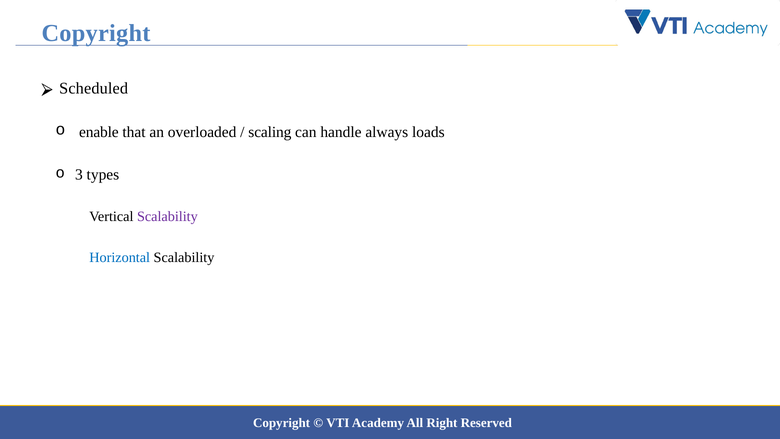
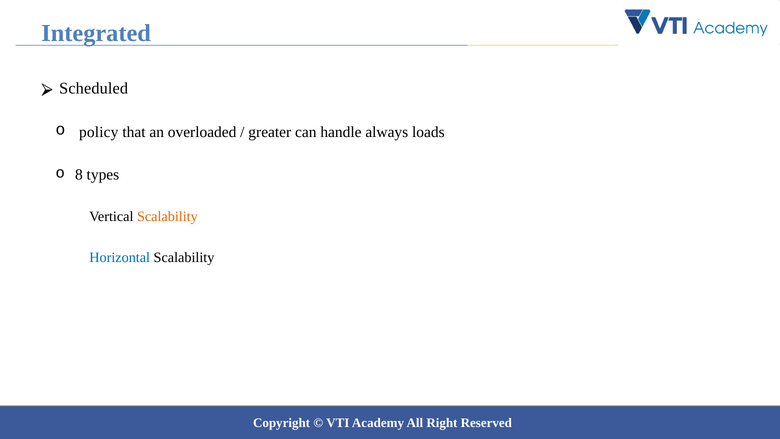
Copyright at (96, 33): Copyright -> Integrated
enable: enable -> policy
scaling: scaling -> greater
3: 3 -> 8
Scalability at (167, 216) colour: purple -> orange
